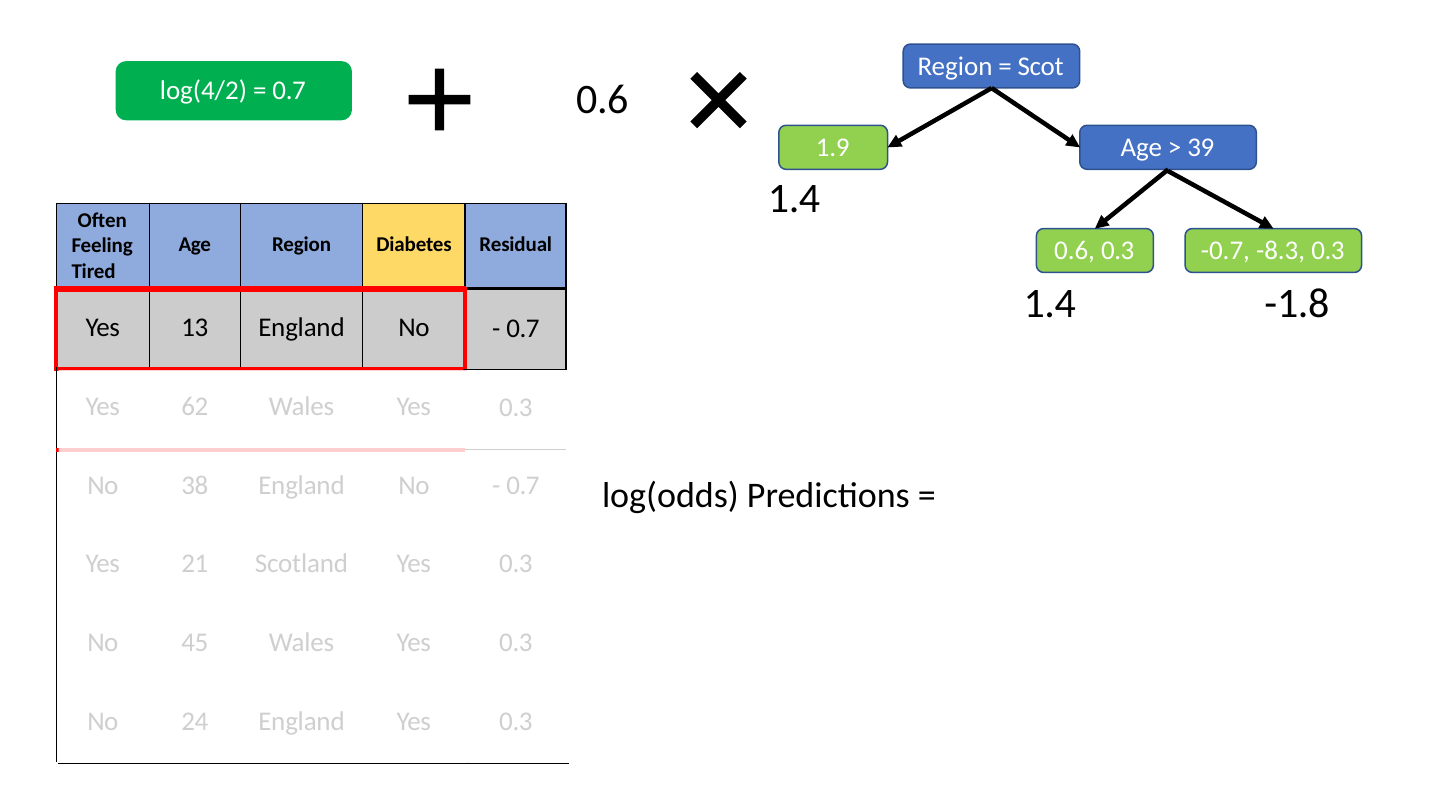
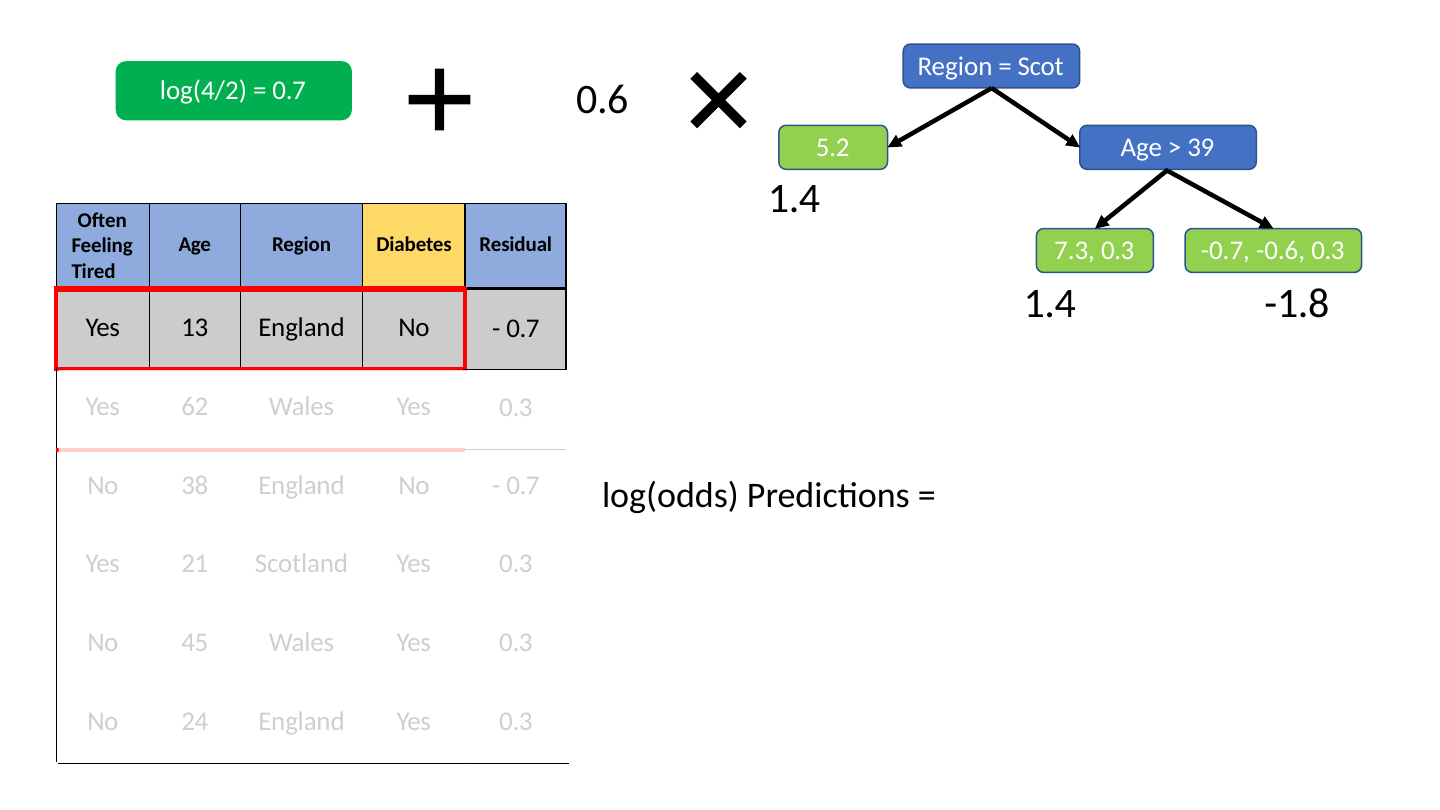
1.9: 1.9 -> 5.2
0.6 at (1075, 251): 0.6 -> 7.3
-8.3: -8.3 -> -0.6
